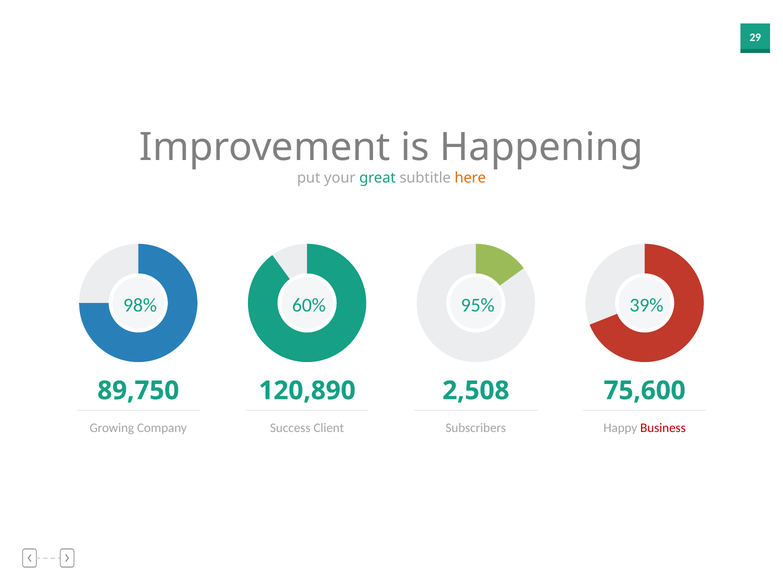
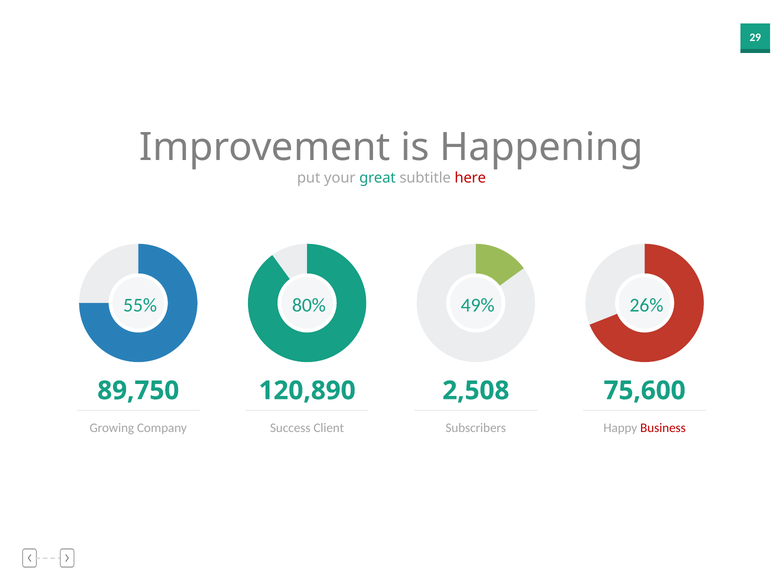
here colour: orange -> red
98%: 98% -> 55%
60%: 60% -> 80%
95%: 95% -> 49%
39%: 39% -> 26%
